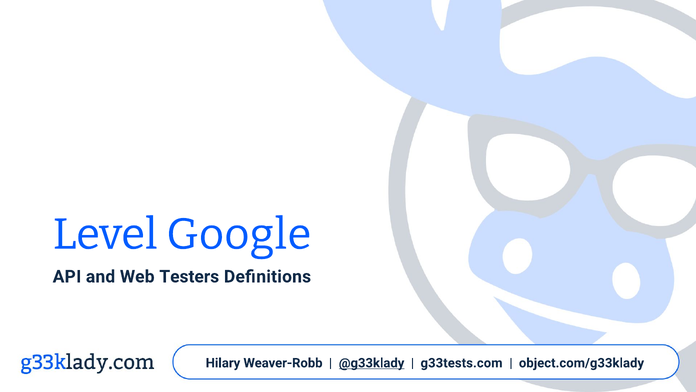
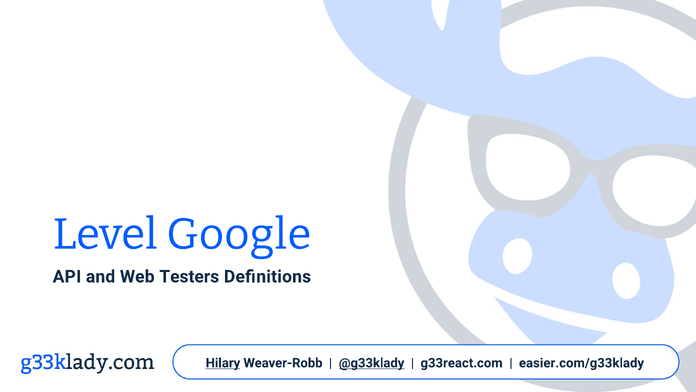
Hilary underline: none -> present
g33tests.com: g33tests.com -> g33react.com
object.com/g33klady: object.com/g33klady -> easier.com/g33klady
